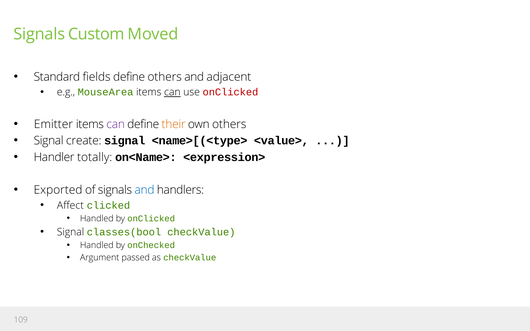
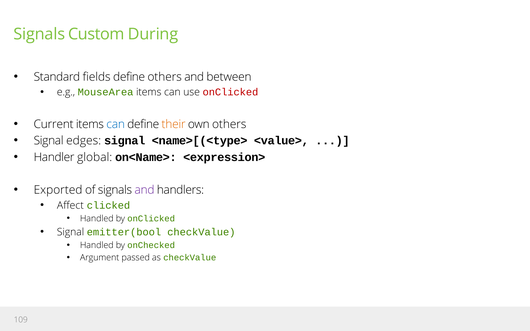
Moved: Moved -> During
adjacent: adjacent -> between
can at (172, 92) underline: present -> none
Emitter: Emitter -> Current
can at (116, 124) colour: purple -> blue
create: create -> edges
totally: totally -> global
and at (145, 190) colour: blue -> purple
classes(bool: classes(bool -> emitter(bool
